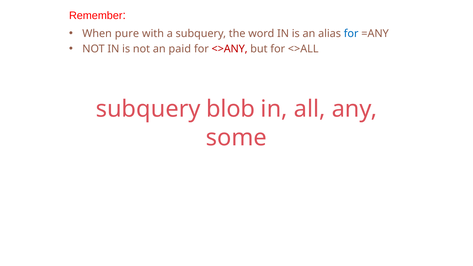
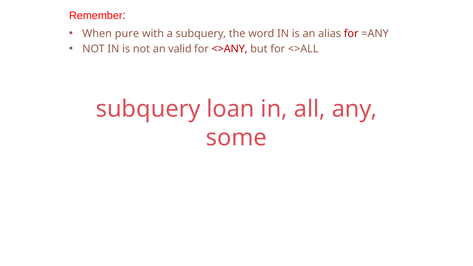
for at (351, 34) colour: blue -> red
paid: paid -> valid
blob: blob -> loan
